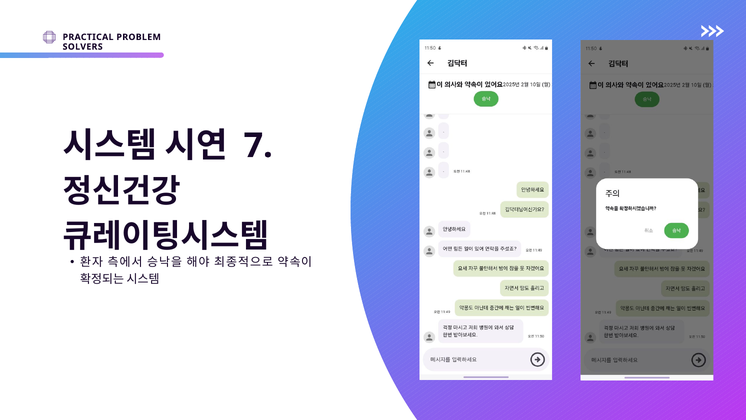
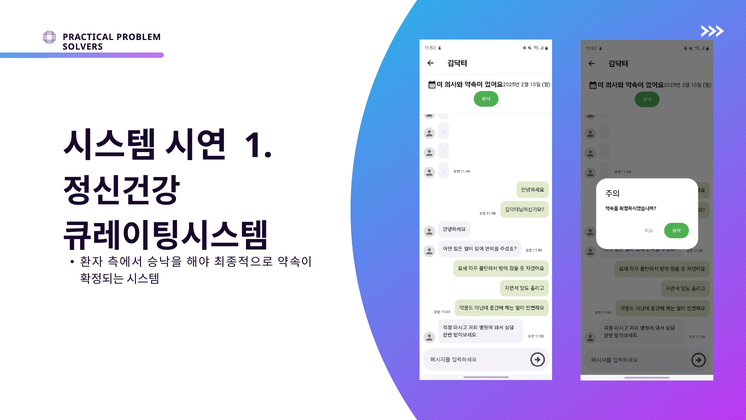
7: 7 -> 1
